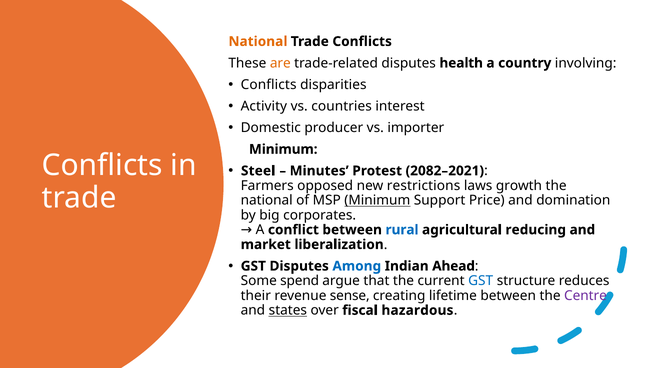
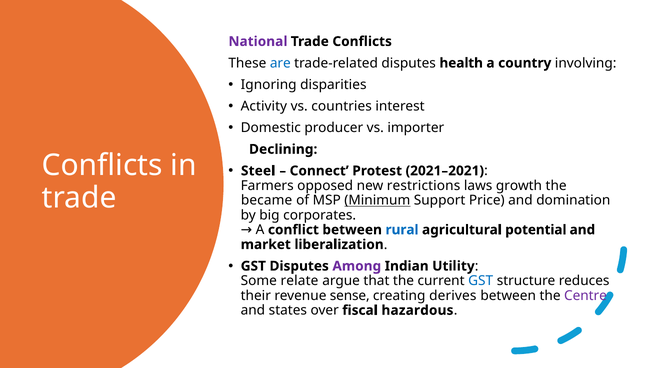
National at (258, 41) colour: orange -> purple
are colour: orange -> blue
Conflicts at (269, 85): Conflicts -> Ignoring
Minimum at (283, 149): Minimum -> Declining
Minutes: Minutes -> Connect
2082–2021: 2082–2021 -> 2021–2021
national at (267, 200): national -> became
reducing: reducing -> potential
Among colour: blue -> purple
Ahead: Ahead -> Utility
spend: spend -> relate
lifetime: lifetime -> derives
states underline: present -> none
